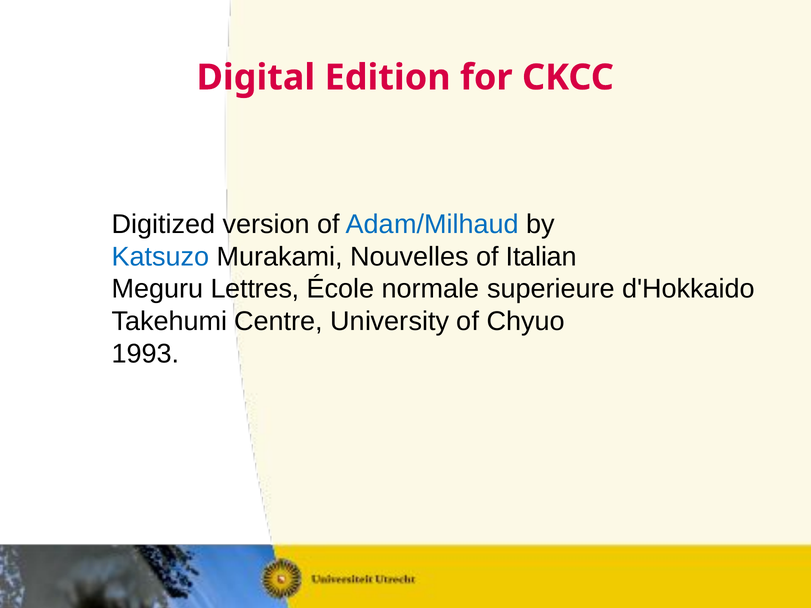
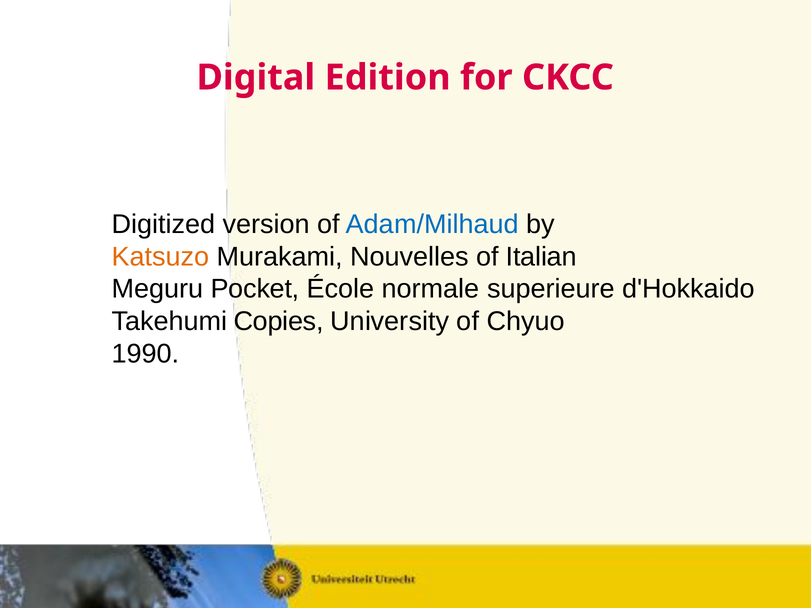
Katsuzo colour: blue -> orange
Lettres: Lettres -> Pocket
Centre: Centre -> Copies
1993: 1993 -> 1990
